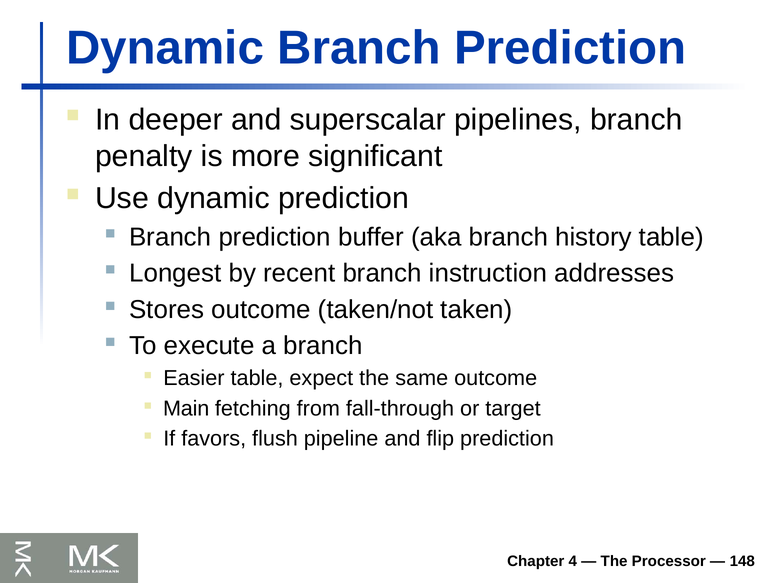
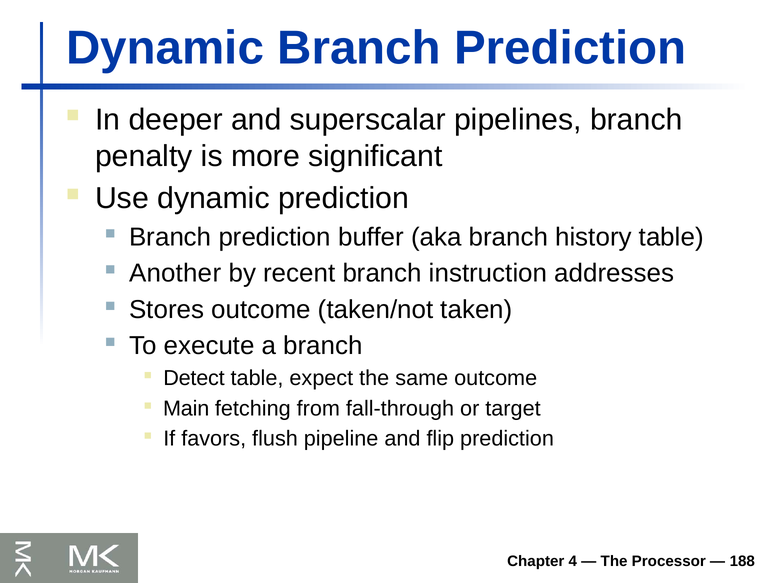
Longest: Longest -> Another
Easier: Easier -> Detect
148: 148 -> 188
